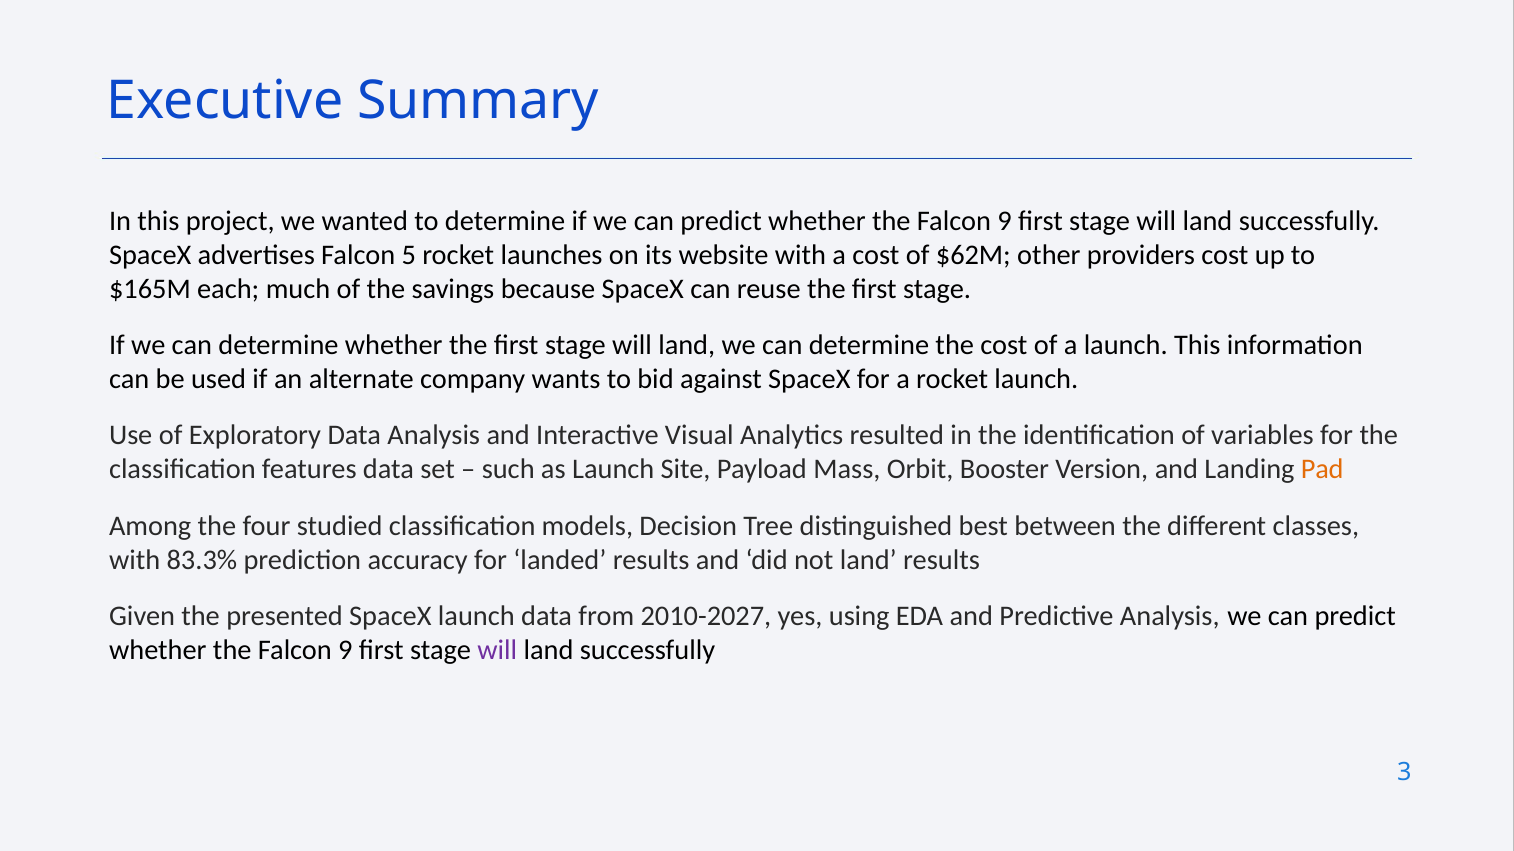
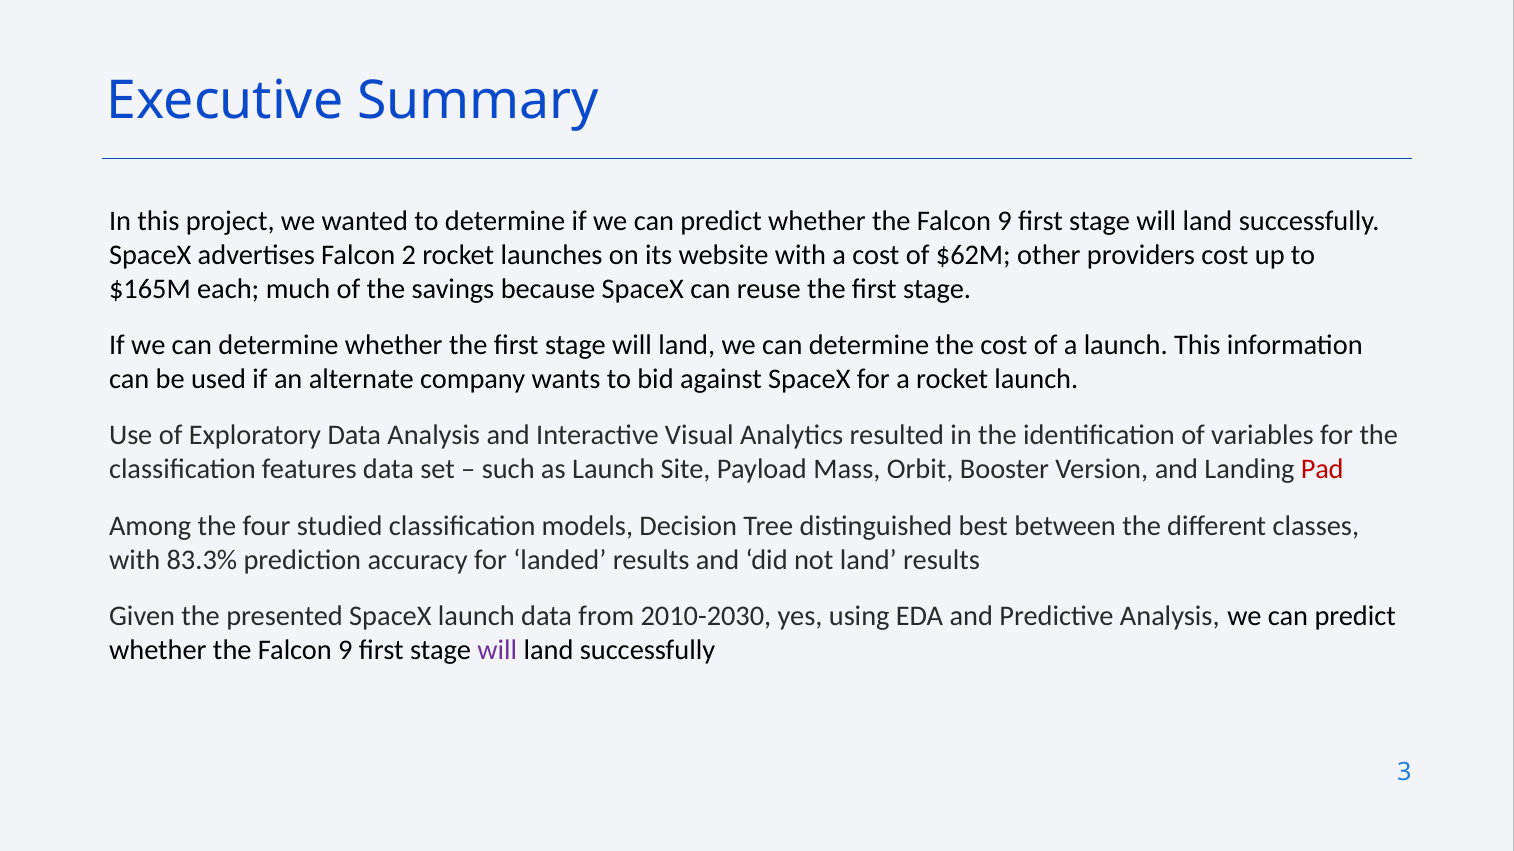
5: 5 -> 2
Pad colour: orange -> red
2010-2027: 2010-2027 -> 2010-2030
